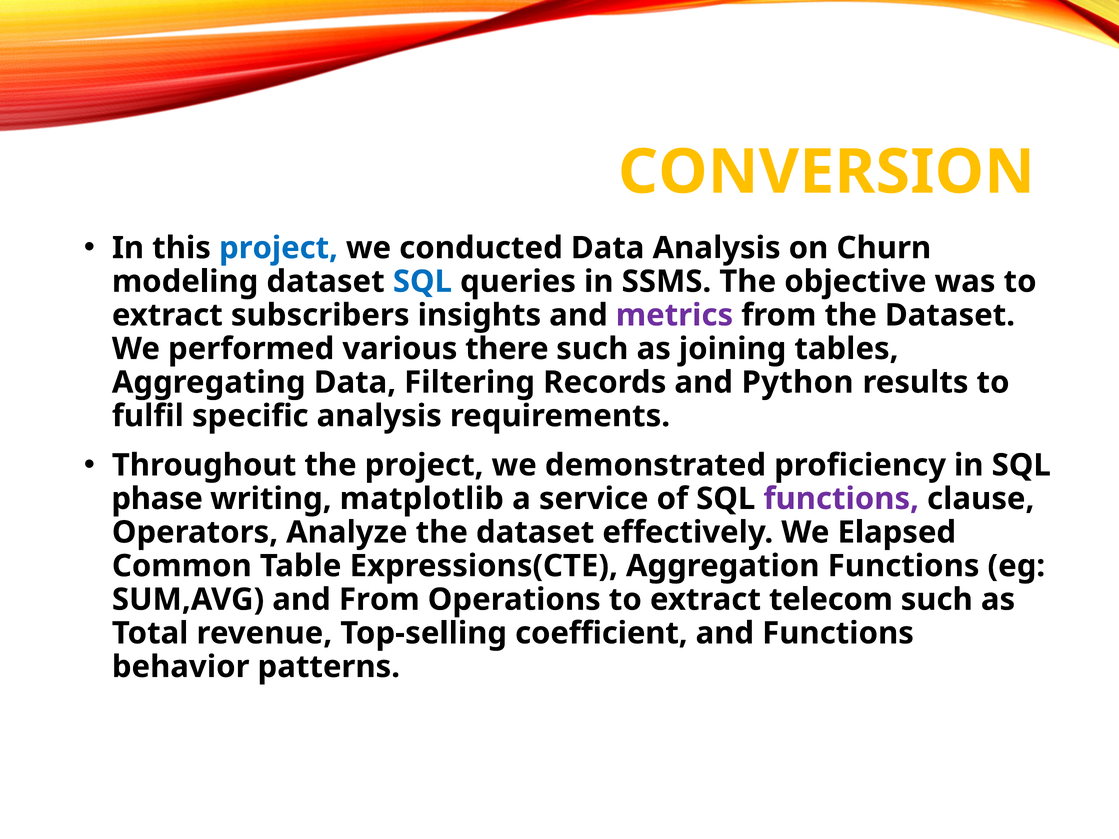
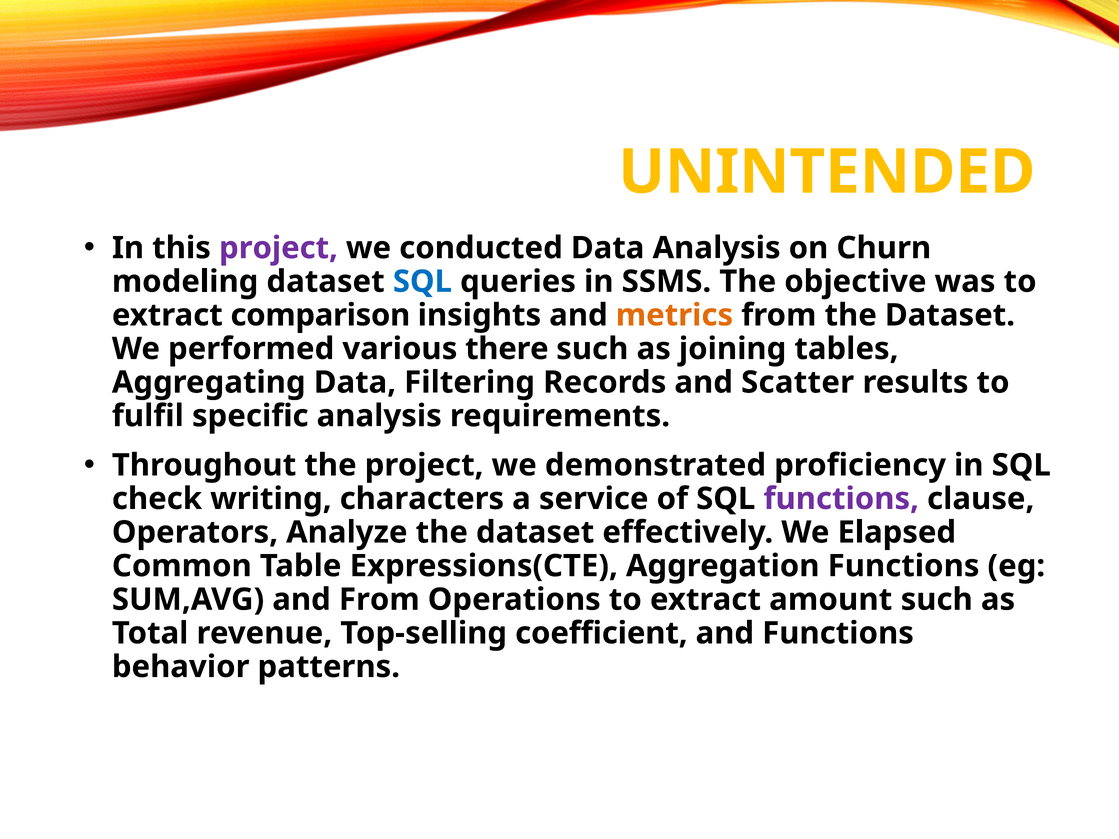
CONVERSION: CONVERSION -> UNINTENDED
project at (278, 248) colour: blue -> purple
subscribers: subscribers -> comparison
metrics colour: purple -> orange
Python: Python -> Scatter
phase: phase -> check
matplotlib: matplotlib -> characters
telecom: telecom -> amount
